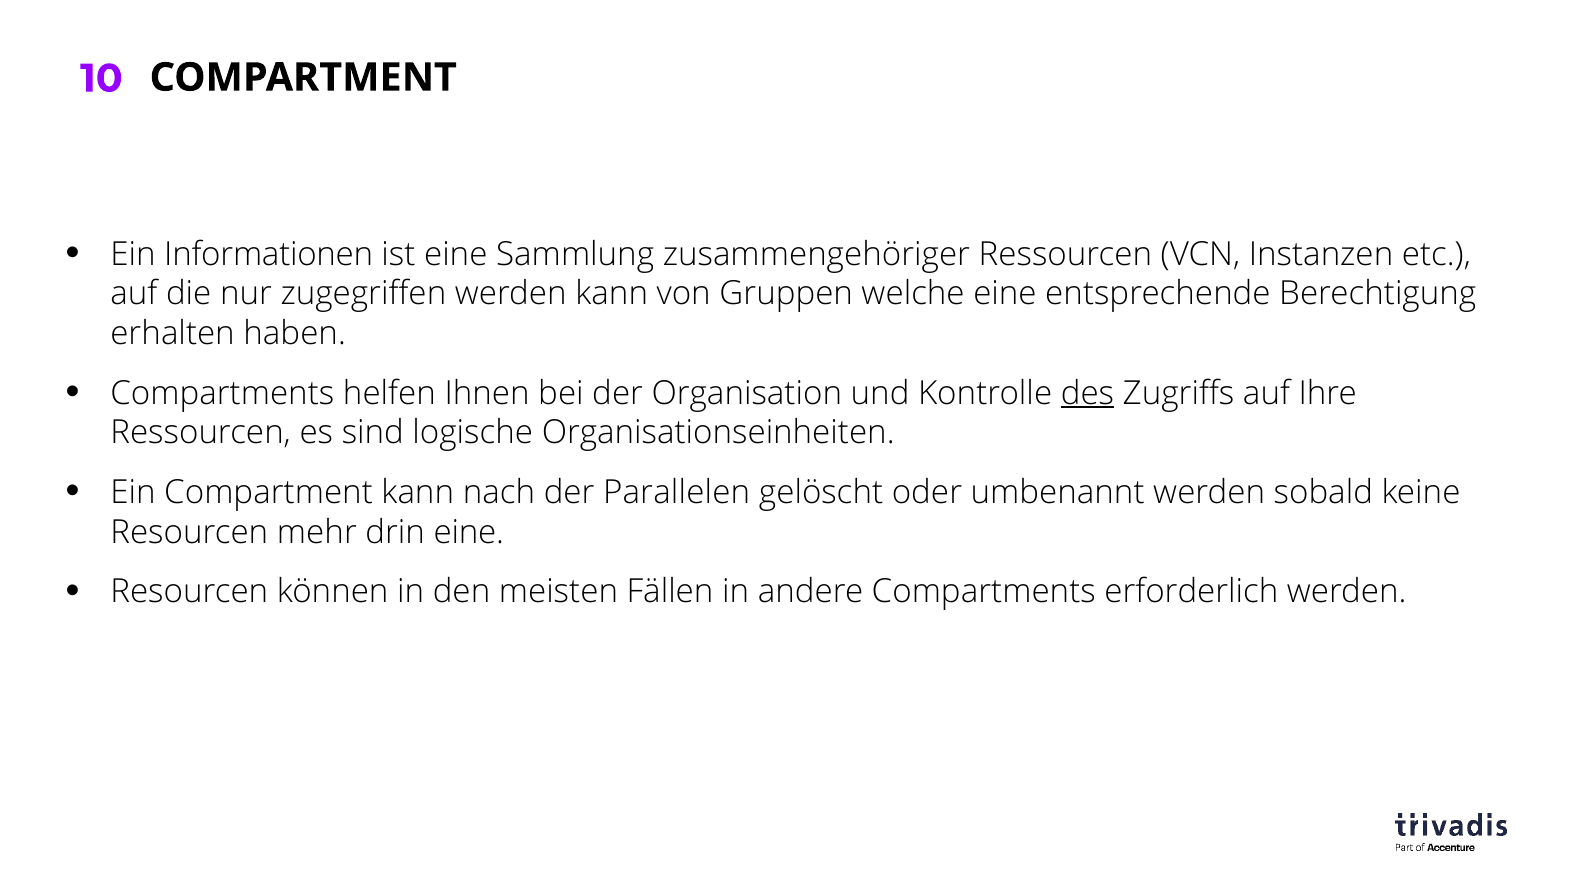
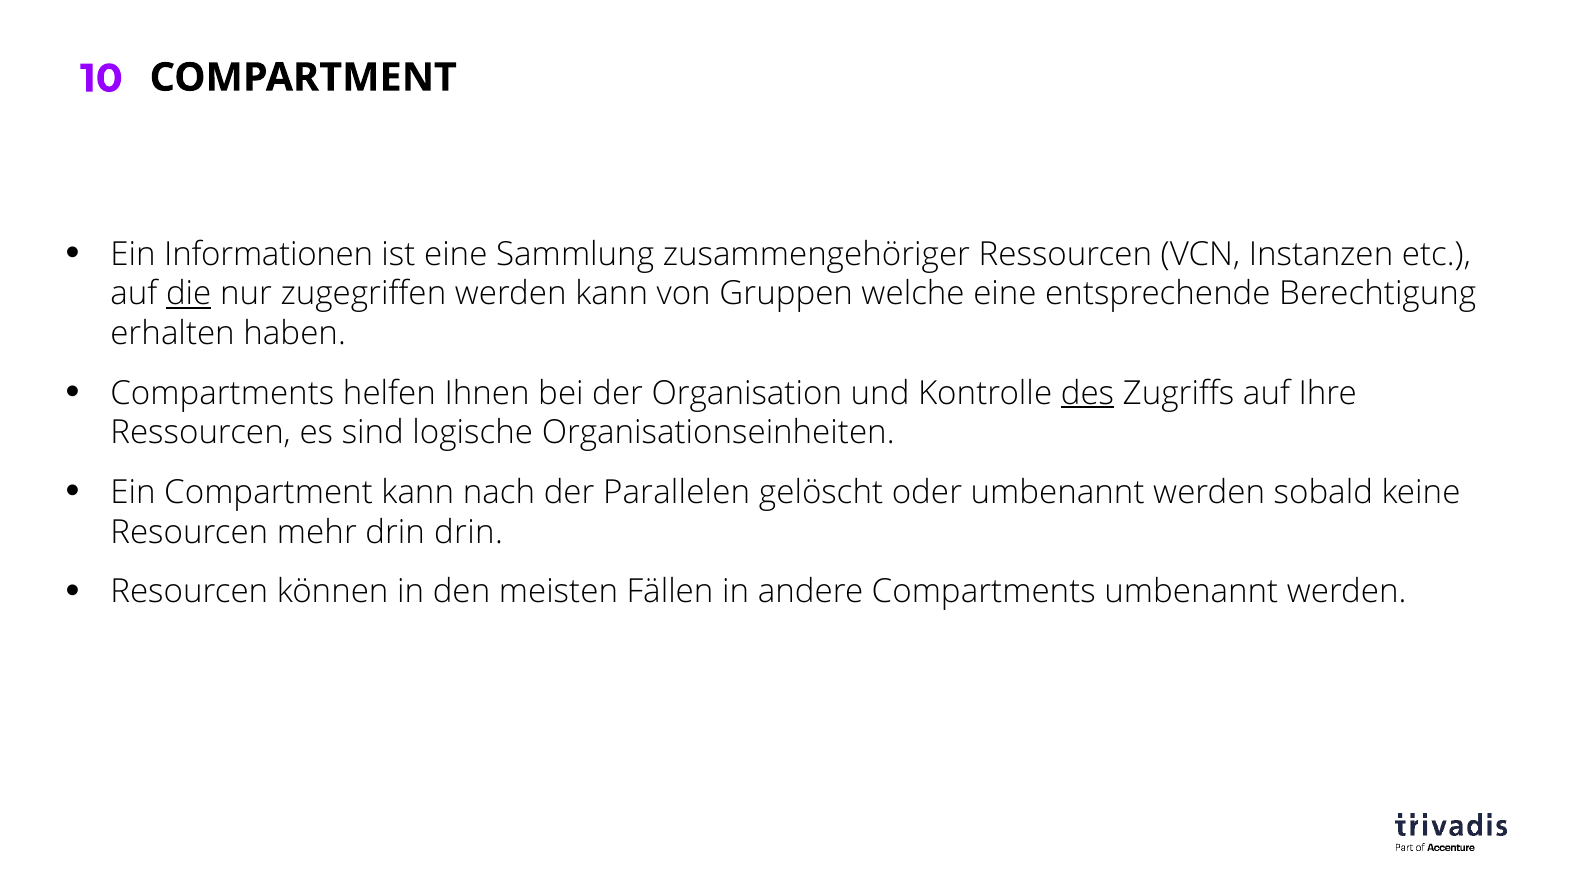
die underline: none -> present
drin eine: eine -> drin
Compartments erforderlich: erforderlich -> umbenannt
